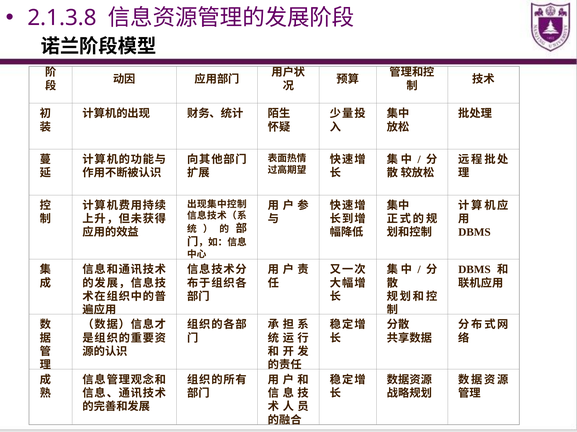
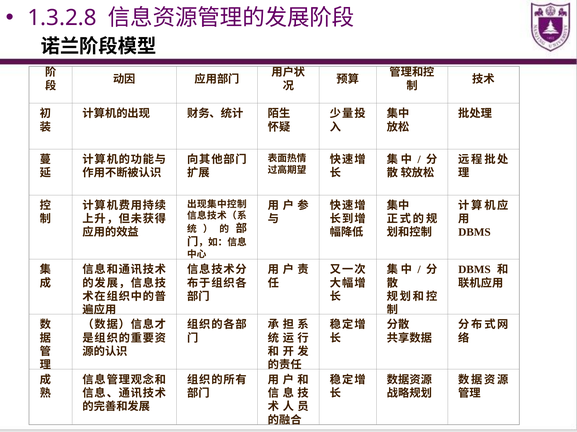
2.1.3.8: 2.1.3.8 -> 1.3.2.8
